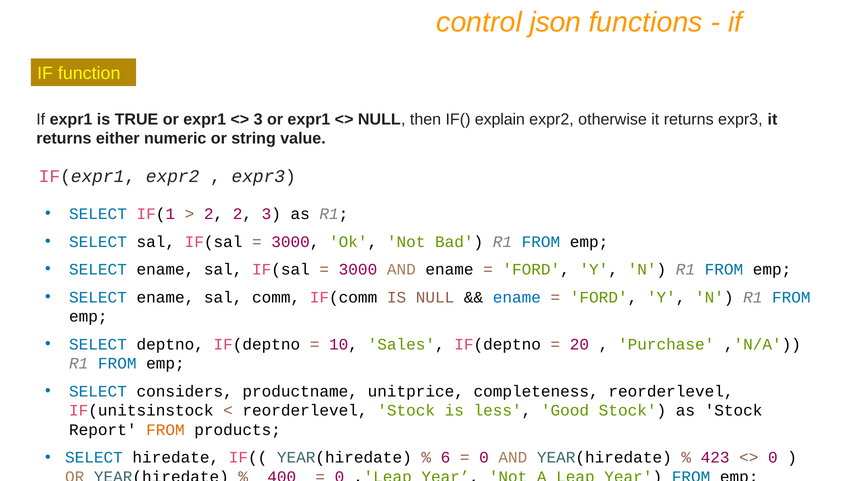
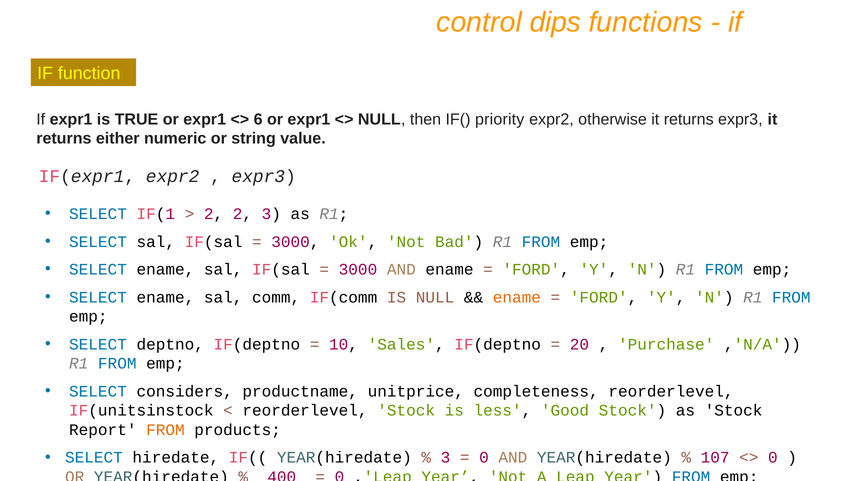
json: json -> dips
3 at (258, 120): 3 -> 6
explain: explain -> priority
ename at (517, 298) colour: blue -> orange
6 at (445, 458): 6 -> 3
423: 423 -> 107
